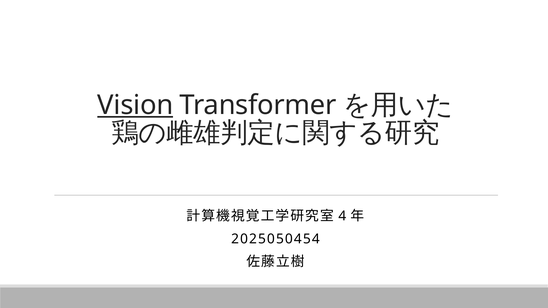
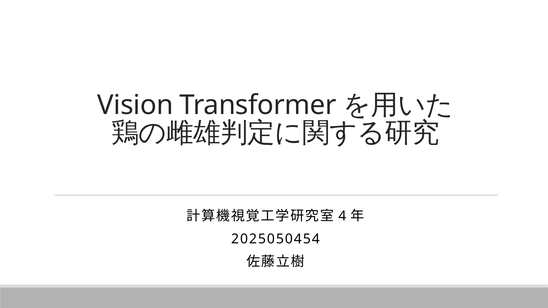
Vision underline: present -> none
